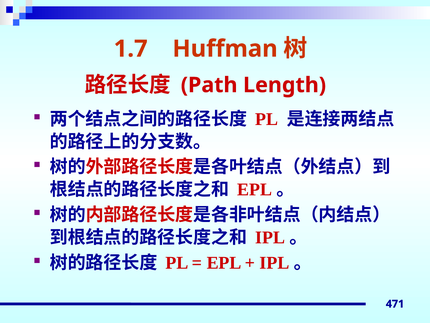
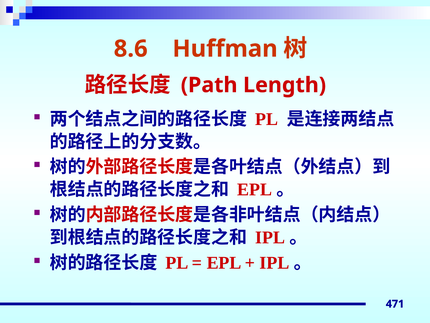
1.7: 1.7 -> 8.6
